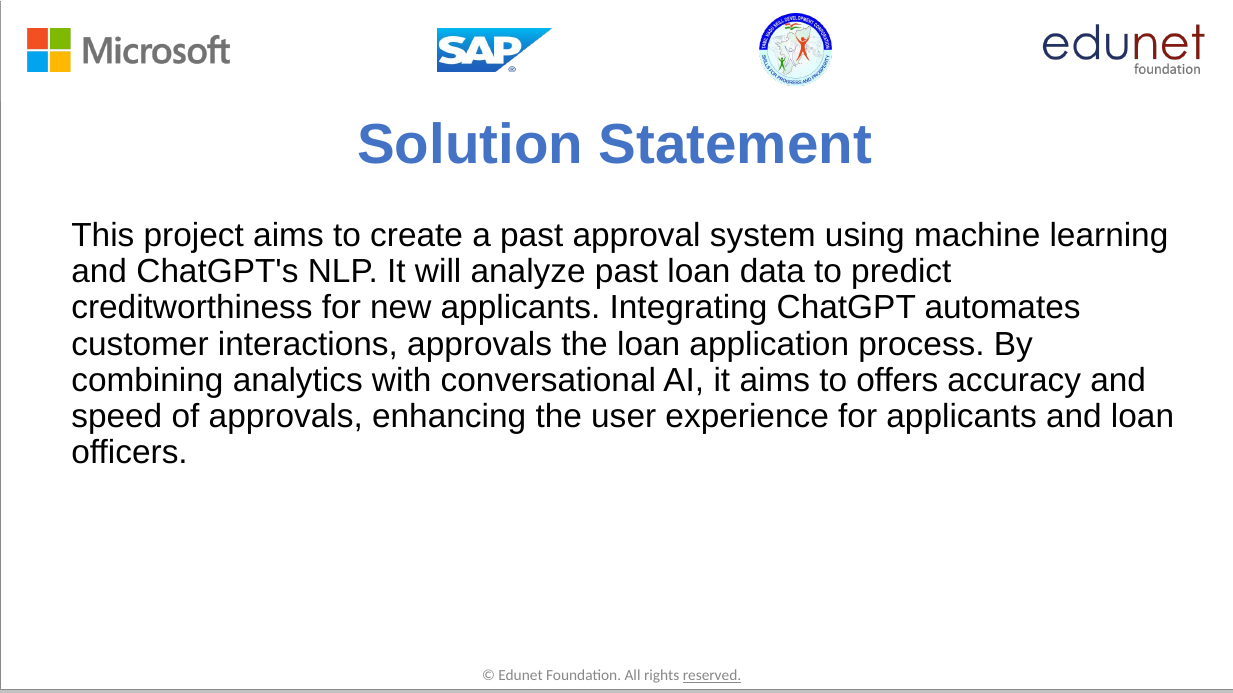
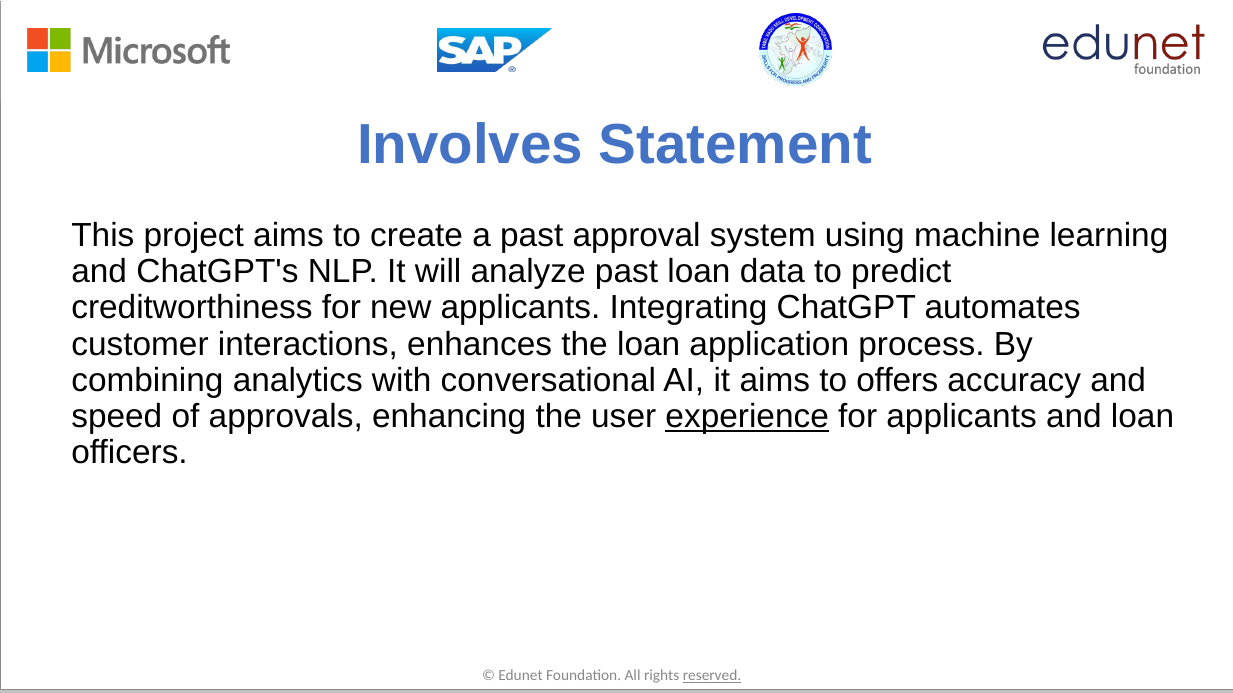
Solution: Solution -> Involves
interactions approvals: approvals -> enhances
experience underline: none -> present
